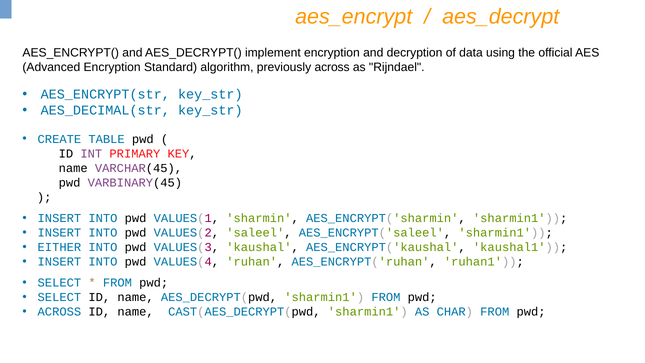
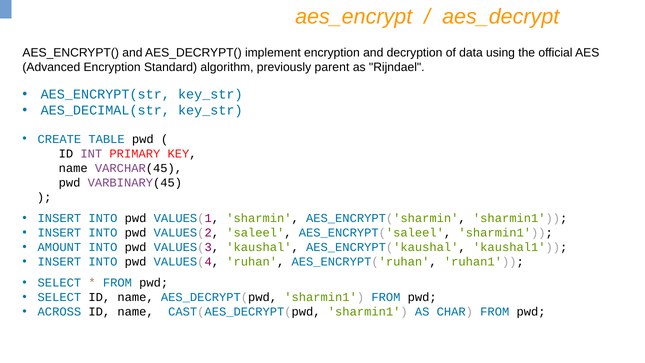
previously across: across -> parent
EITHER: EITHER -> AMOUNT
